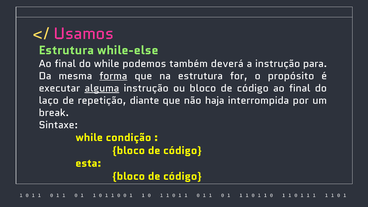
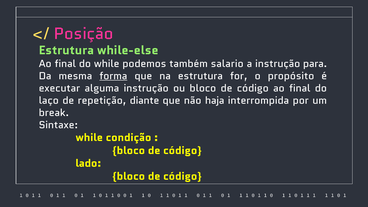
Usamos: Usamos -> Posição
deverá: deverá -> salario
alguma underline: present -> none
esta: esta -> lado
